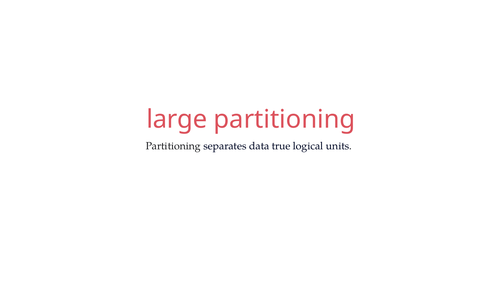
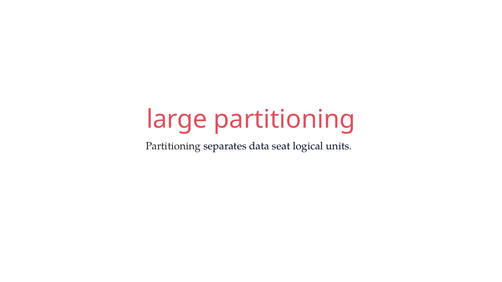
true: true -> seat
